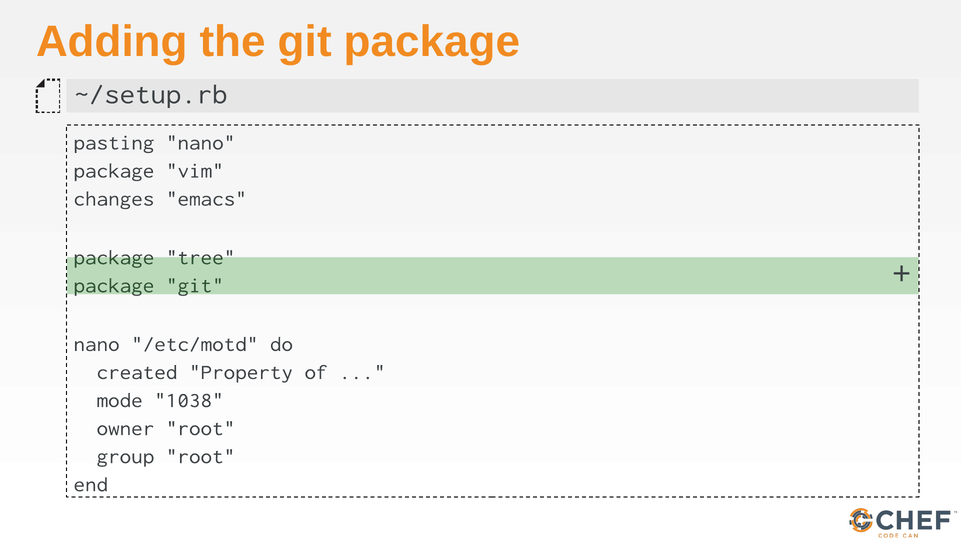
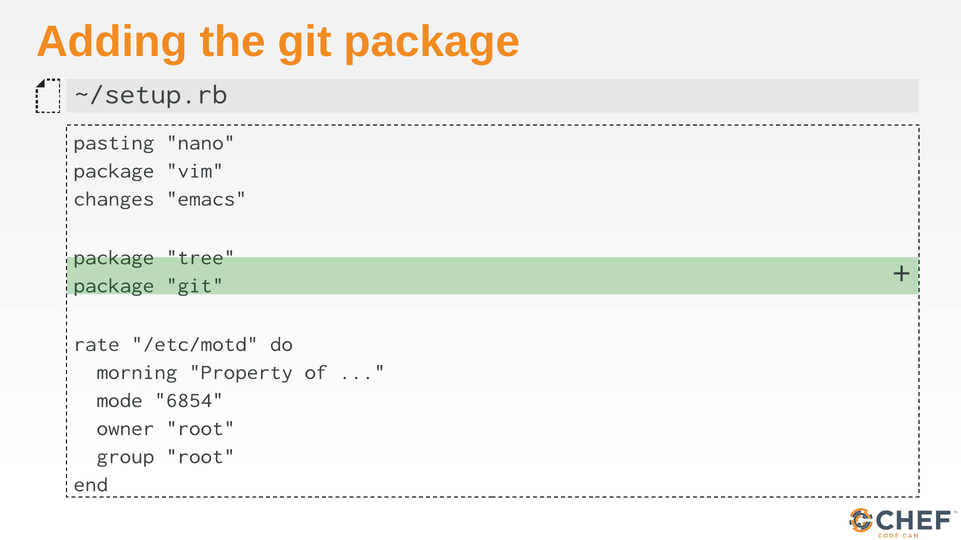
nano at (97, 344): nano -> rate
created: created -> morning
1038: 1038 -> 6854
